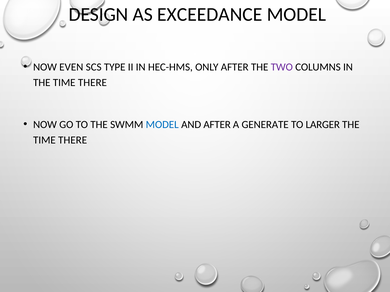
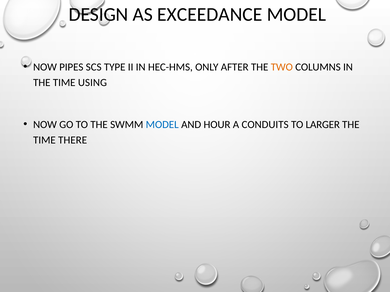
EVEN: EVEN -> PIPES
TWO colour: purple -> orange
THERE at (92, 83): THERE -> USING
AND AFTER: AFTER -> HOUR
GENERATE: GENERATE -> CONDUITS
